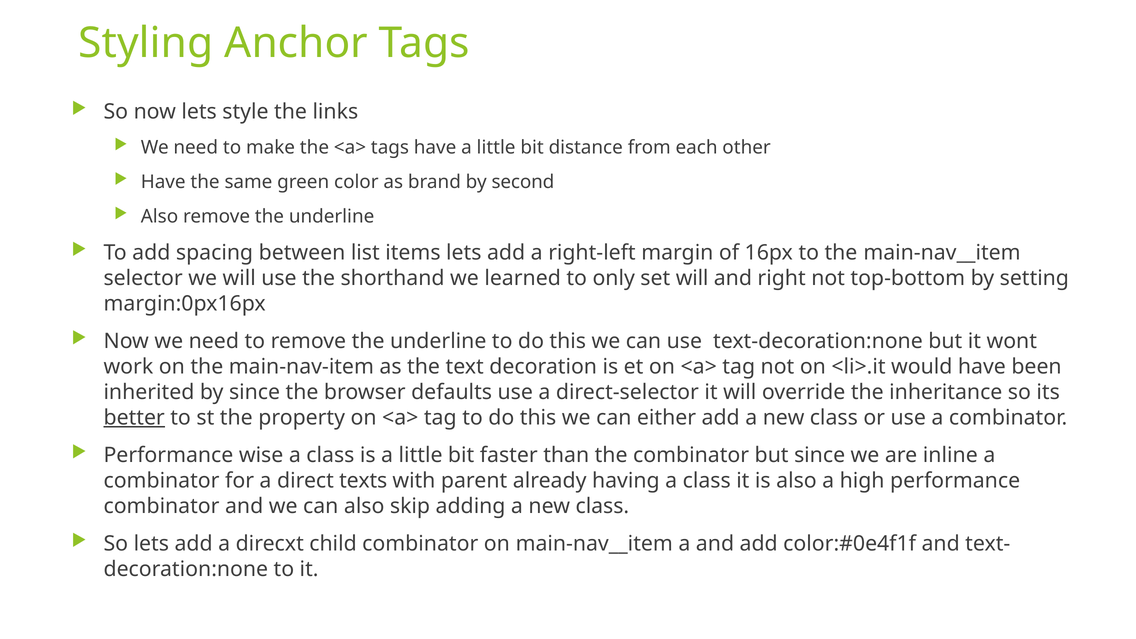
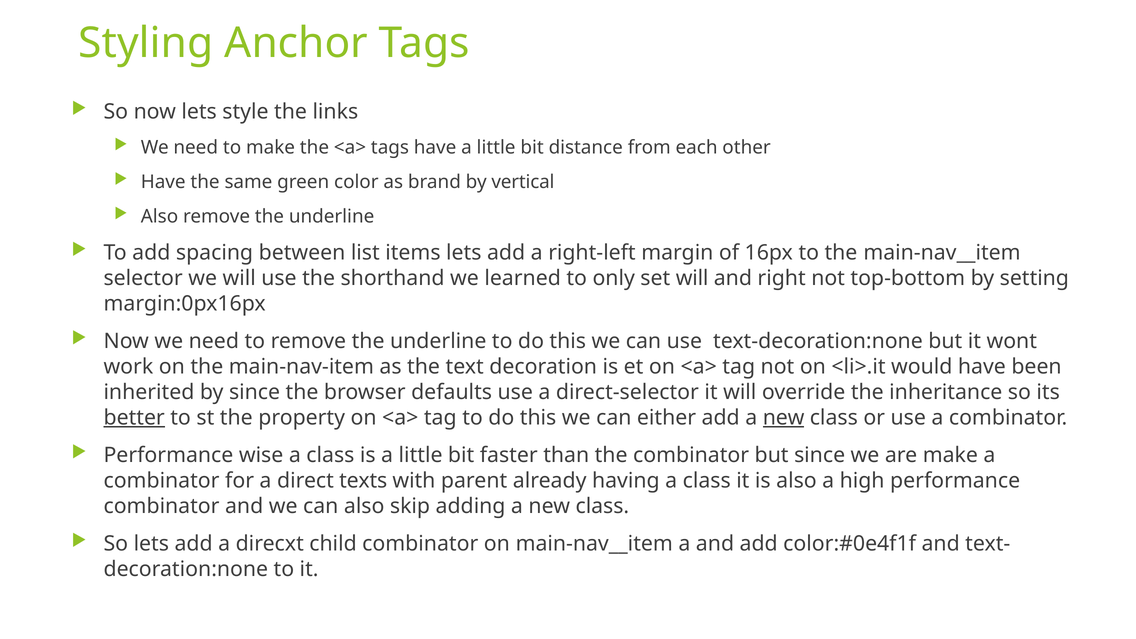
second: second -> vertical
new at (784, 418) underline: none -> present
are inline: inline -> make
